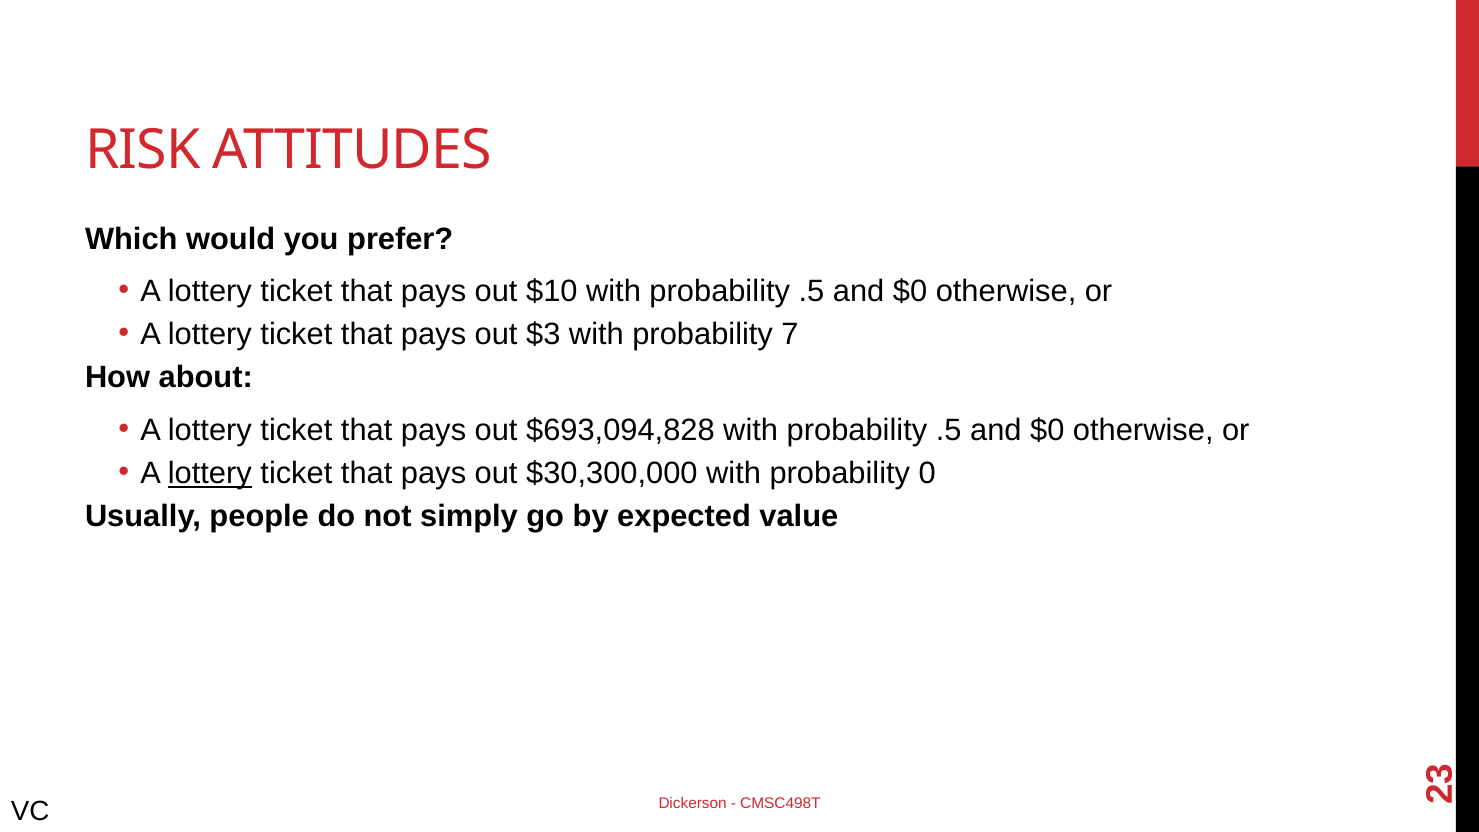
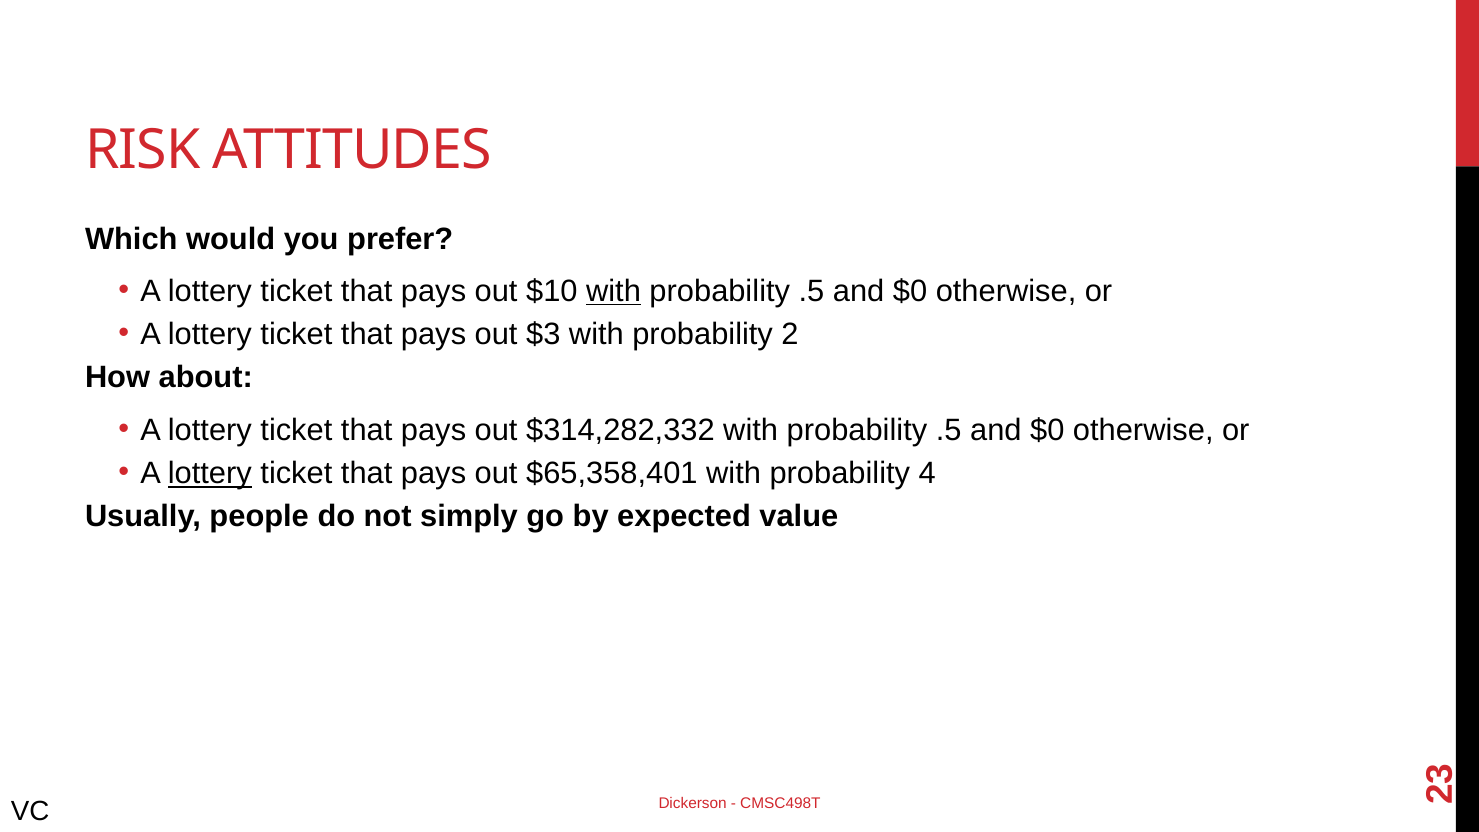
with at (614, 291) underline: none -> present
probability 7: 7 -> 2
$693,094,828: $693,094,828 -> $314,282,332
$30,300,000: $30,300,000 -> $65,358,401
0: 0 -> 4
